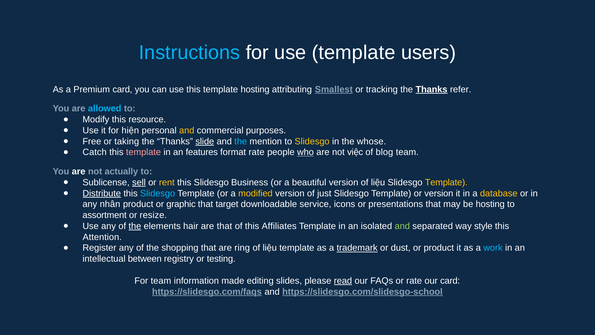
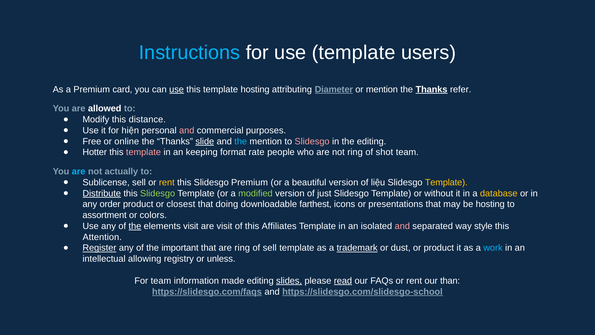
use at (177, 89) underline: none -> present
Smallest: Smallest -> Diameter
or tracking: tracking -> mention
allowed colour: light blue -> white
resource: resource -> distance
and at (187, 130) colour: yellow -> pink
taking: taking -> online
Slidesgo at (312, 141) colour: yellow -> pink
the whose: whose -> editing
Catch: Catch -> Hotter
features: features -> keeping
who underline: present -> none
not việc: việc -> ring
blog: blog -> shot
are at (79, 171) colour: white -> light blue
sell at (139, 182) underline: present -> none
Slidesgo Business: Business -> Premium
Slidesgo at (158, 193) colour: light blue -> light green
modified colour: yellow -> light green
or version: version -> without
nhân: nhân -> order
graphic: graphic -> closest
target: target -> doing
service: service -> farthest
resize: resize -> colors
elements hair: hair -> visit
are that: that -> visit
and at (402, 226) colour: light green -> pink
Register underline: none -> present
shopping: shopping -> important
liệu at (270, 248): liệu -> sell
between: between -> allowing
testing: testing -> unless
slides underline: none -> present
FAQs or rate: rate -> rent
our card: card -> than
